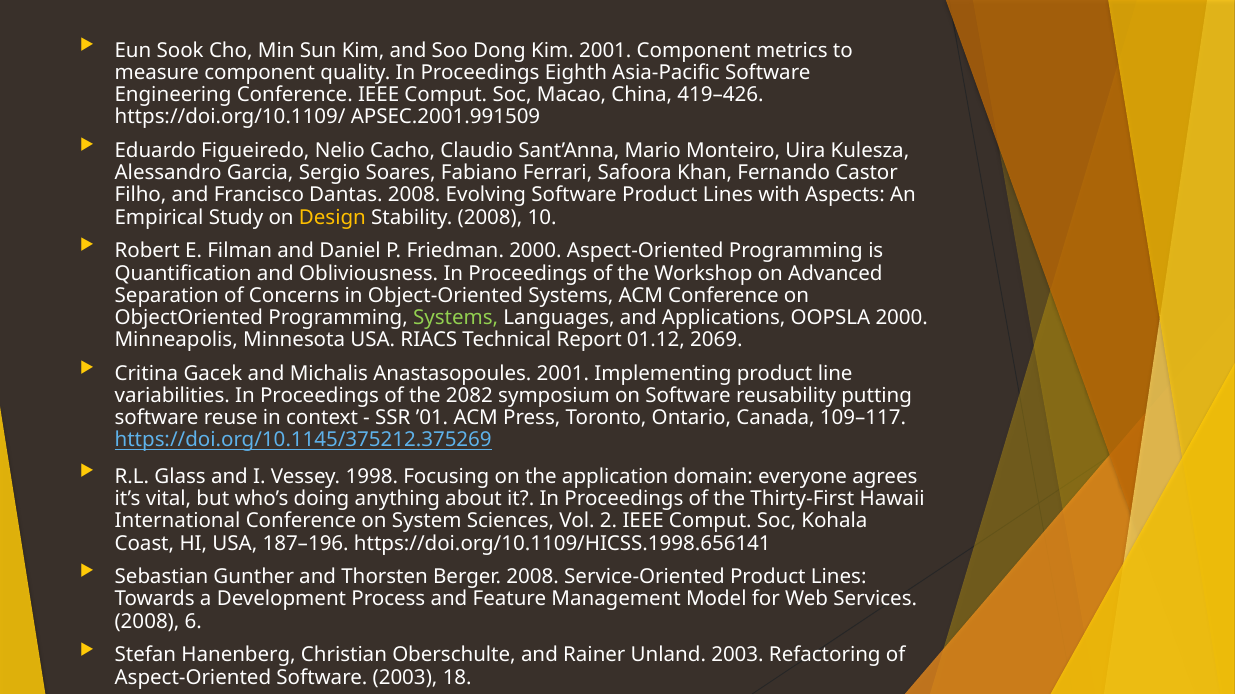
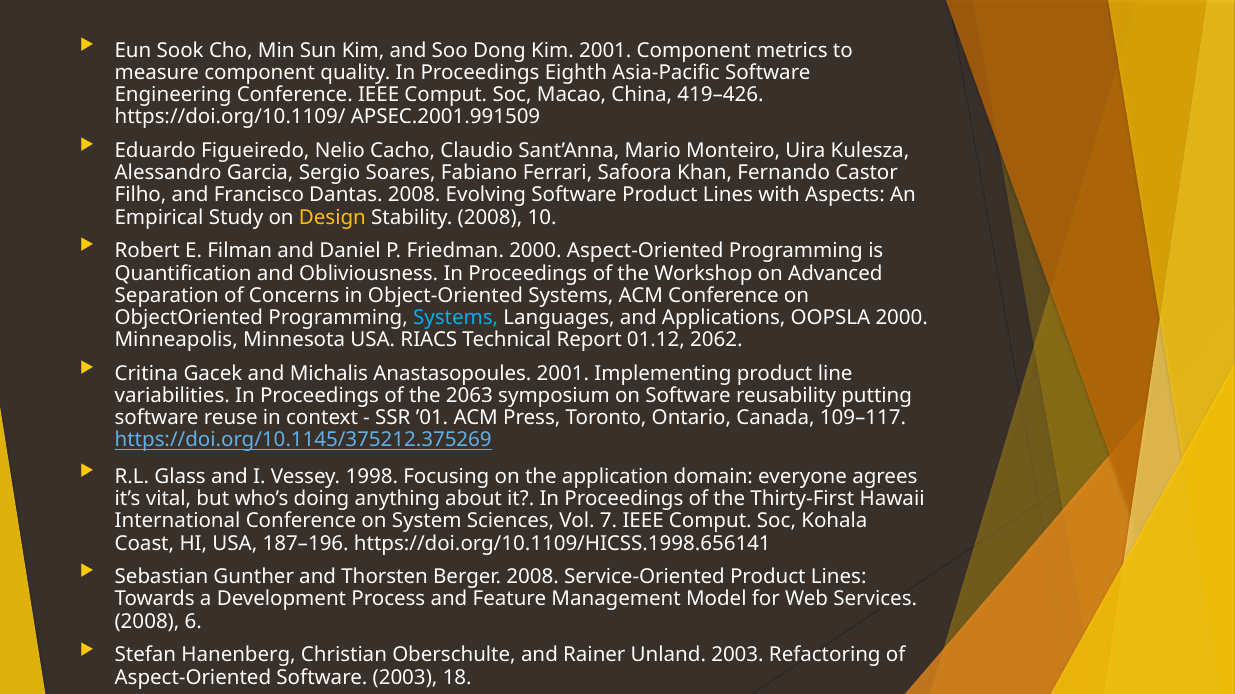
Systems at (456, 318) colour: light green -> light blue
2069: 2069 -> 2062
2082: 2082 -> 2063
2: 2 -> 7
